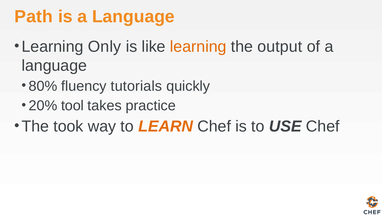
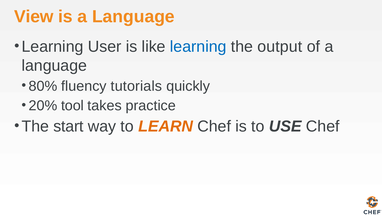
Path: Path -> View
Only: Only -> User
learning at (198, 46) colour: orange -> blue
took: took -> start
